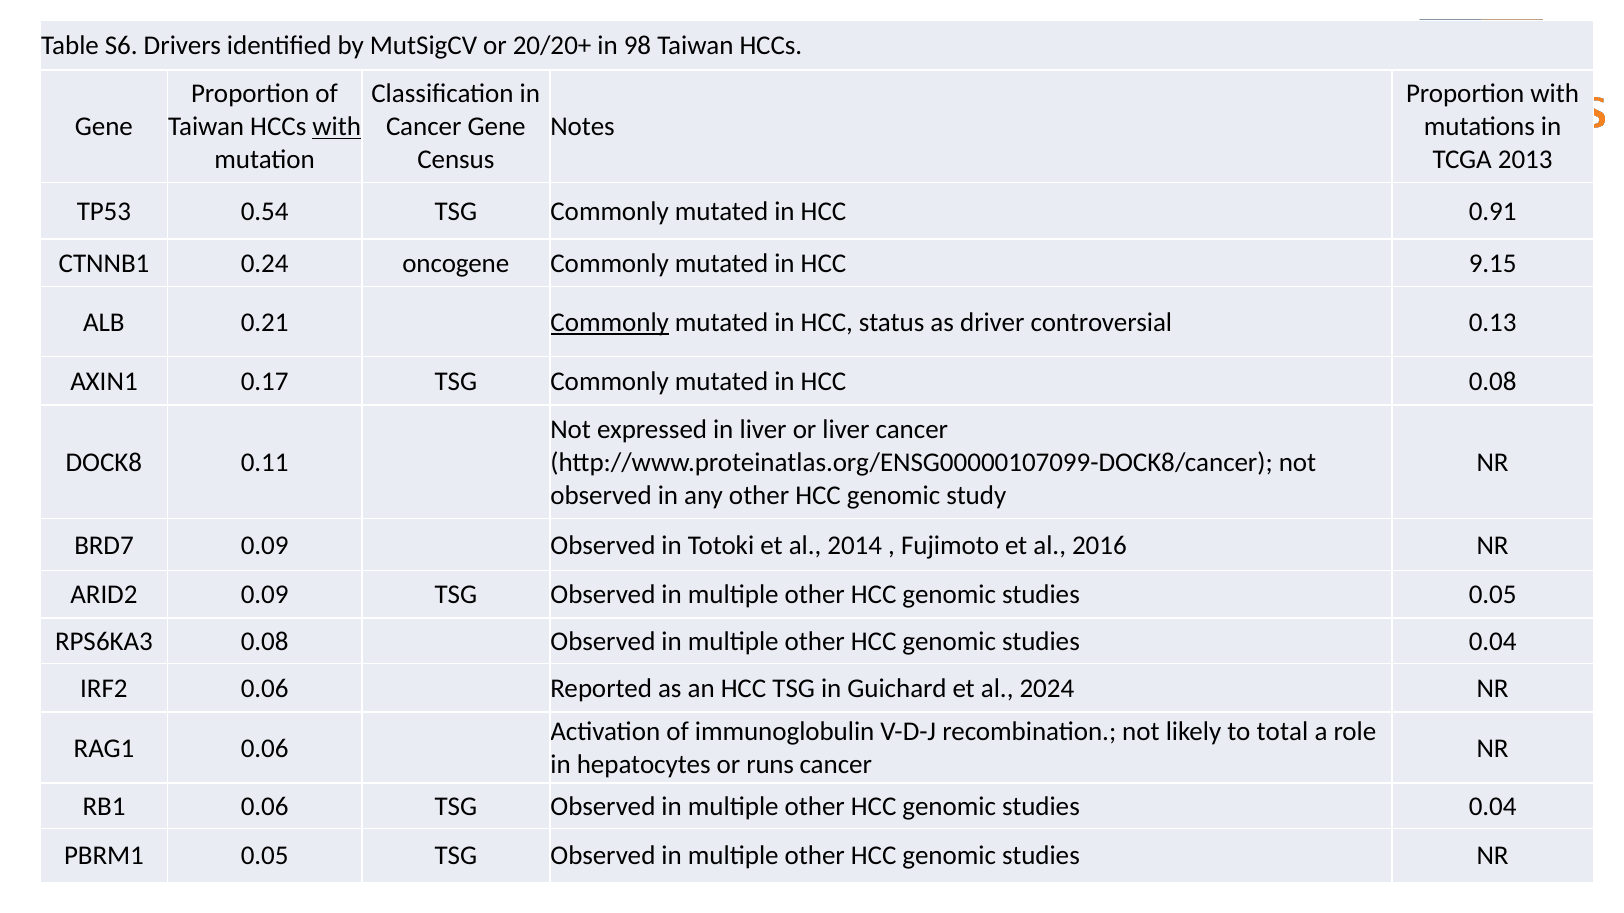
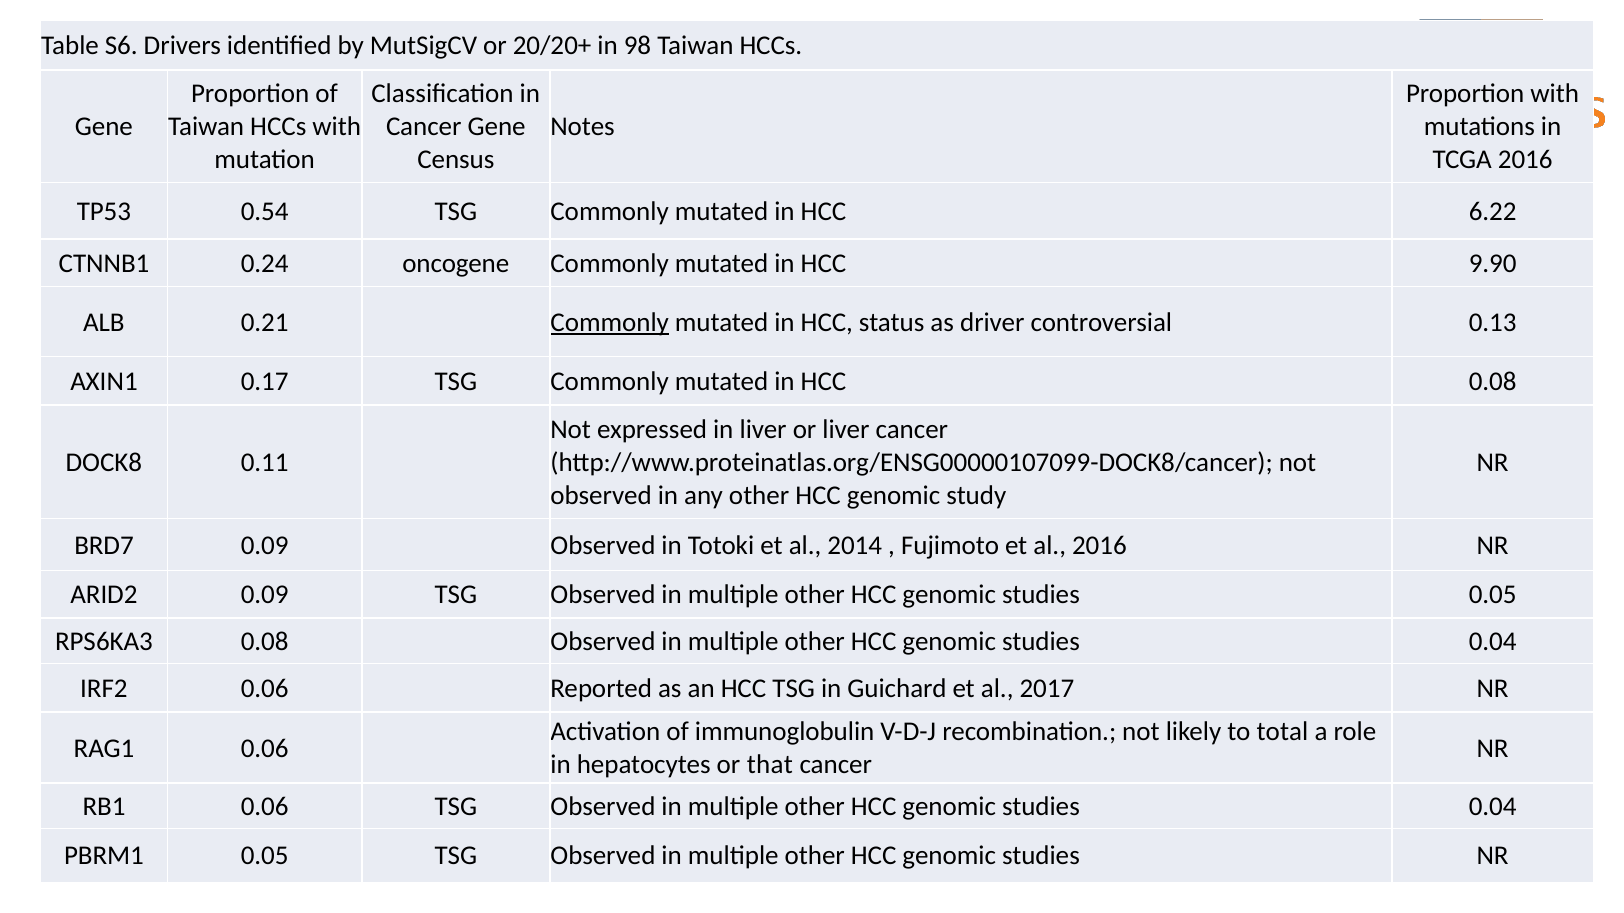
with at (337, 127) underline: present -> none
TCGA 2013: 2013 -> 2016
0.91: 0.91 -> 6.22
9.15: 9.15 -> 9.90
2024: 2024 -> 2017
runs: runs -> that
